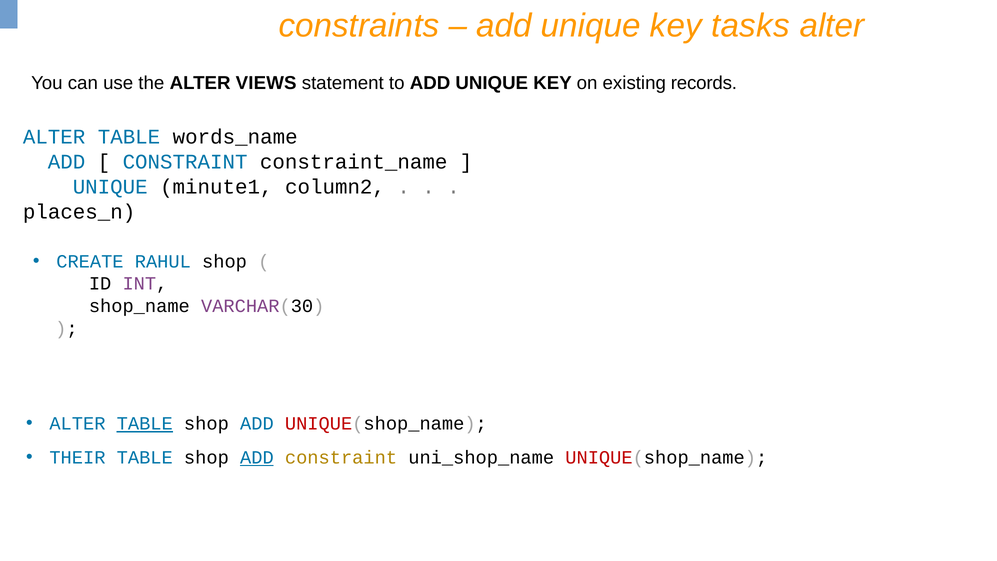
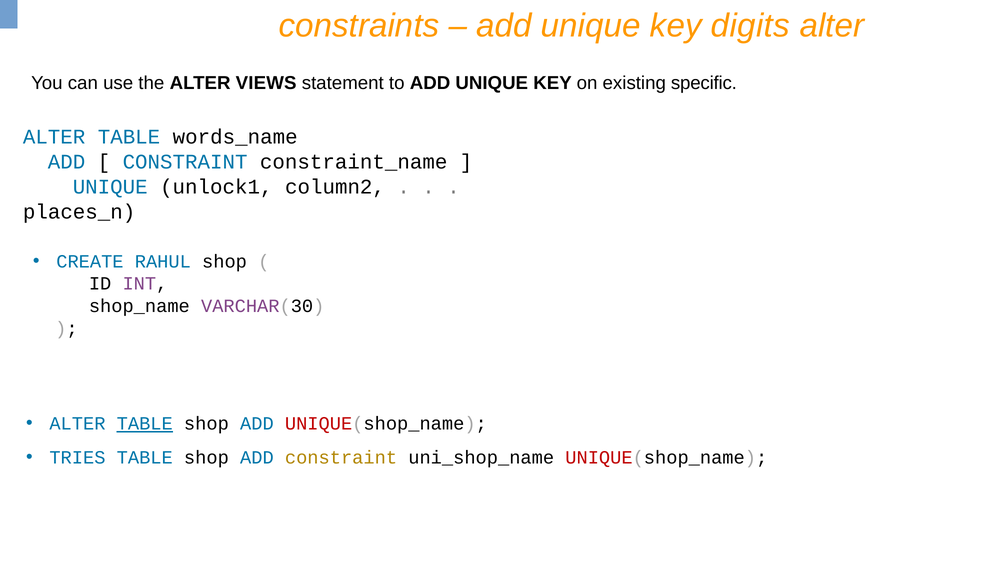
tasks: tasks -> digits
records: records -> specific
minute1: minute1 -> unlock1
THEIR: THEIR -> TRIES
ADD at (257, 457) underline: present -> none
